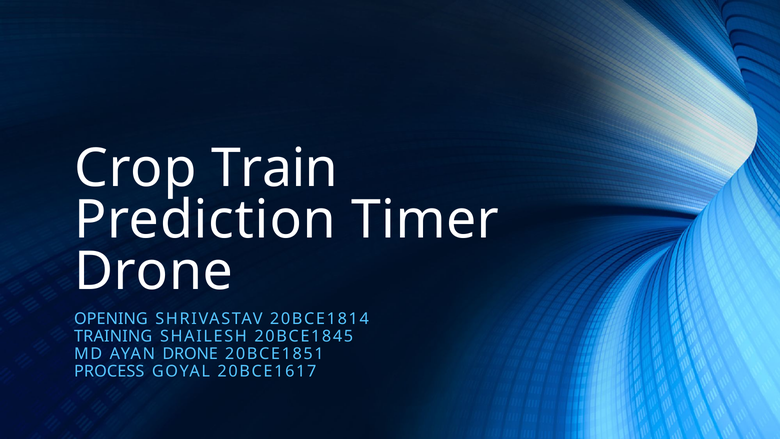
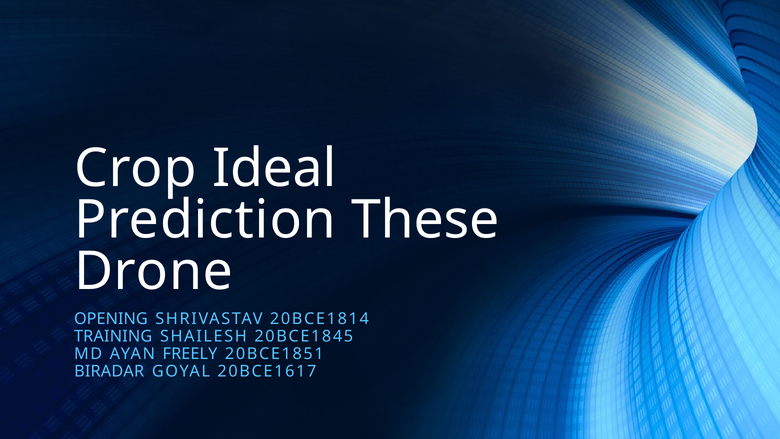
Train: Train -> Ideal
Timer: Timer -> These
AYAN DRONE: DRONE -> FREELY
PROCESS: PROCESS -> BIRADAR
